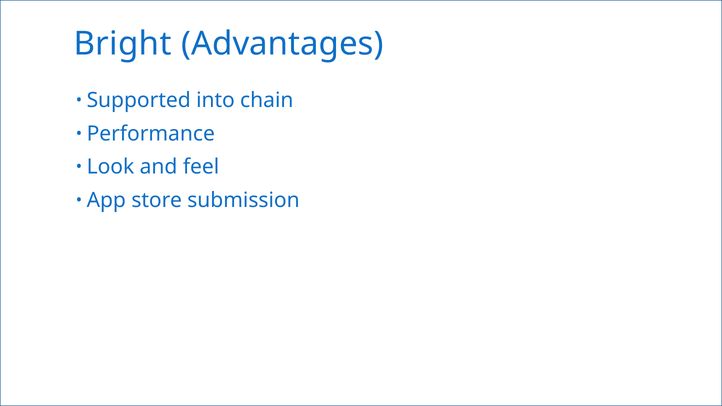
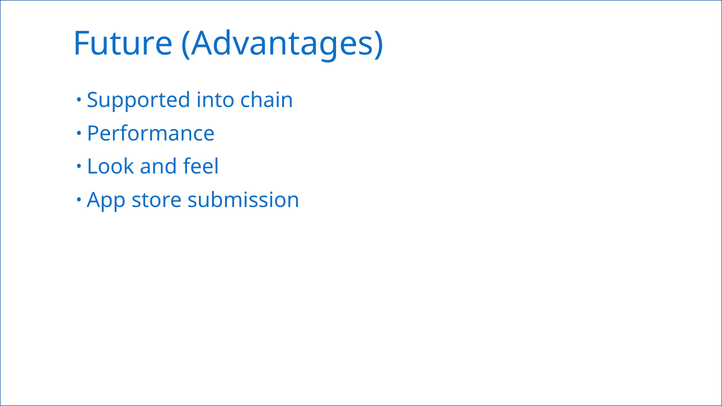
Bright: Bright -> Future
